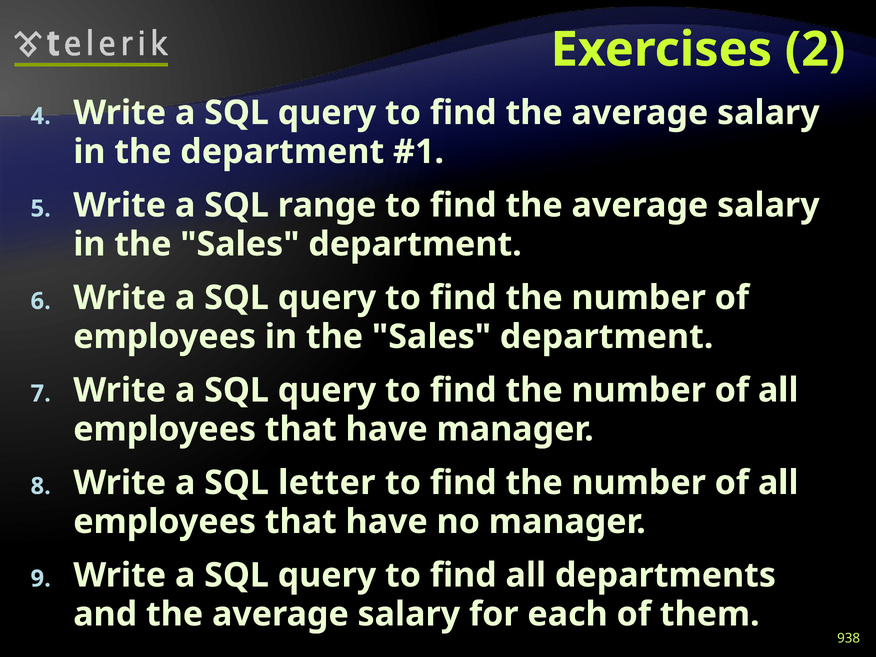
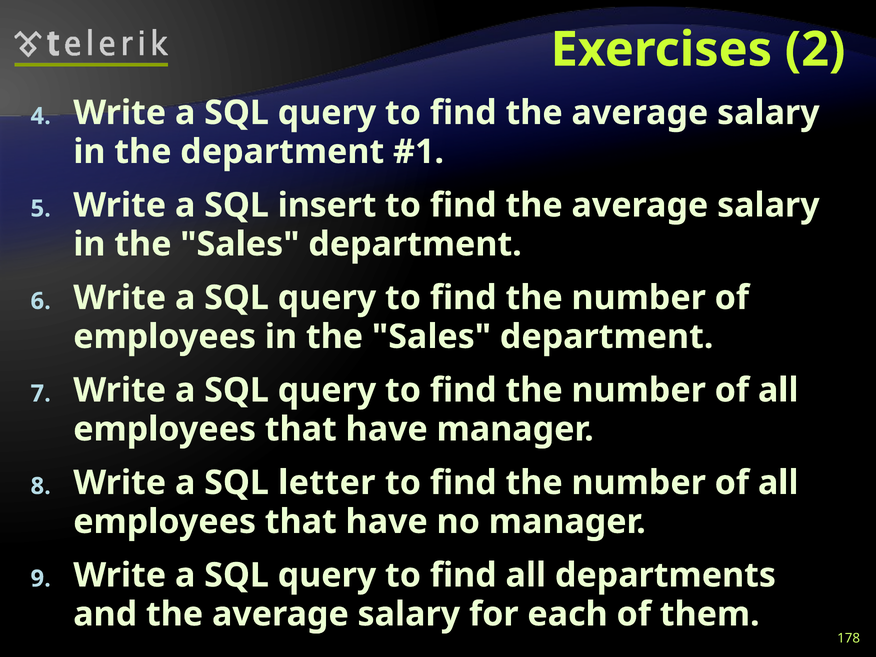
range: range -> insert
938: 938 -> 178
